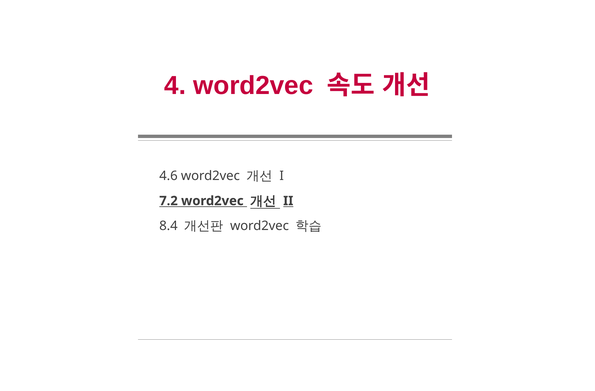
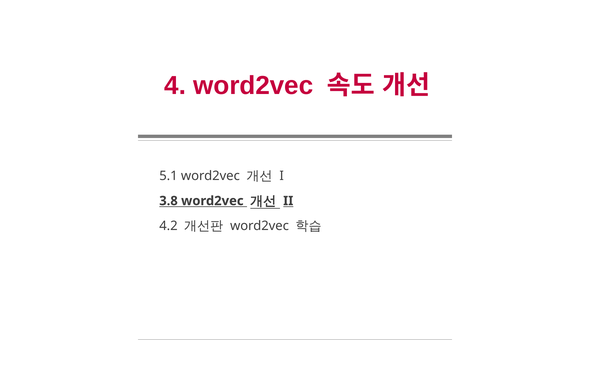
4.6: 4.6 -> 5.1
7.2: 7.2 -> 3.8
8.4: 8.4 -> 4.2
